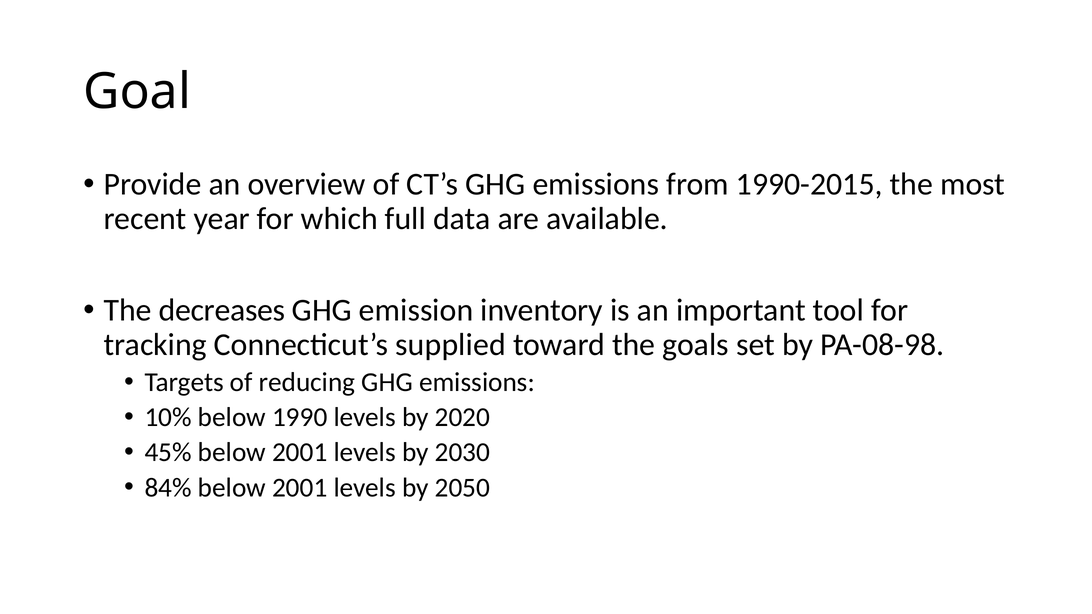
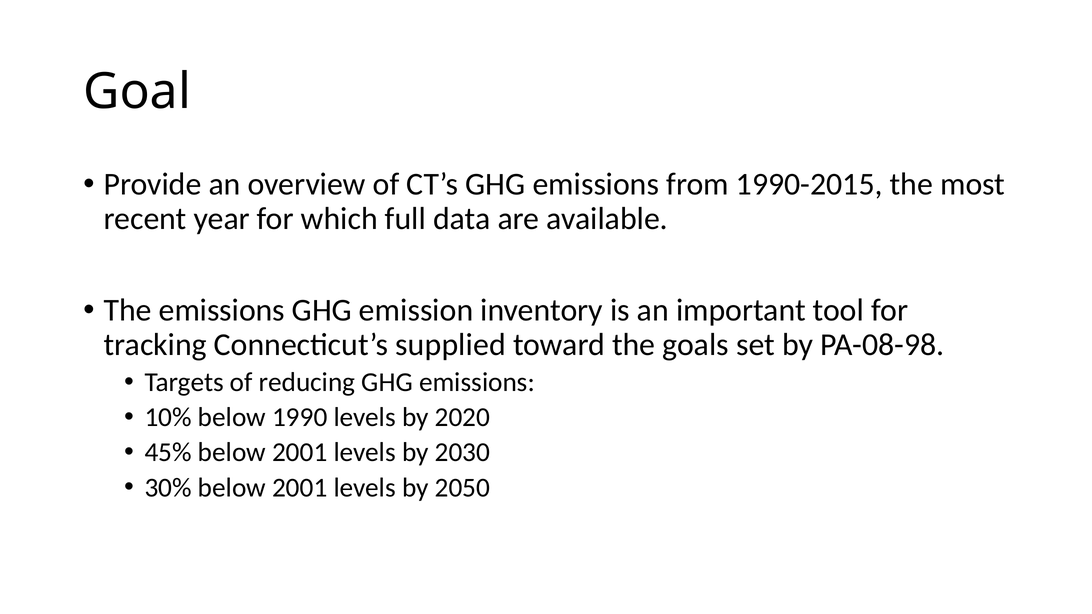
The decreases: decreases -> emissions
84%: 84% -> 30%
